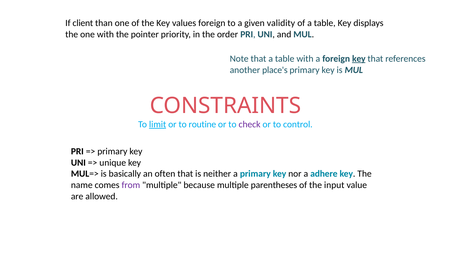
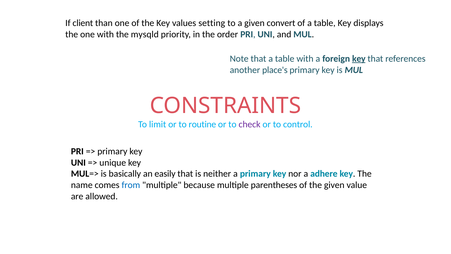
values foreign: foreign -> setting
validity: validity -> convert
pointer: pointer -> mysqld
limit underline: present -> none
often: often -> easily
from colour: purple -> blue
the input: input -> given
